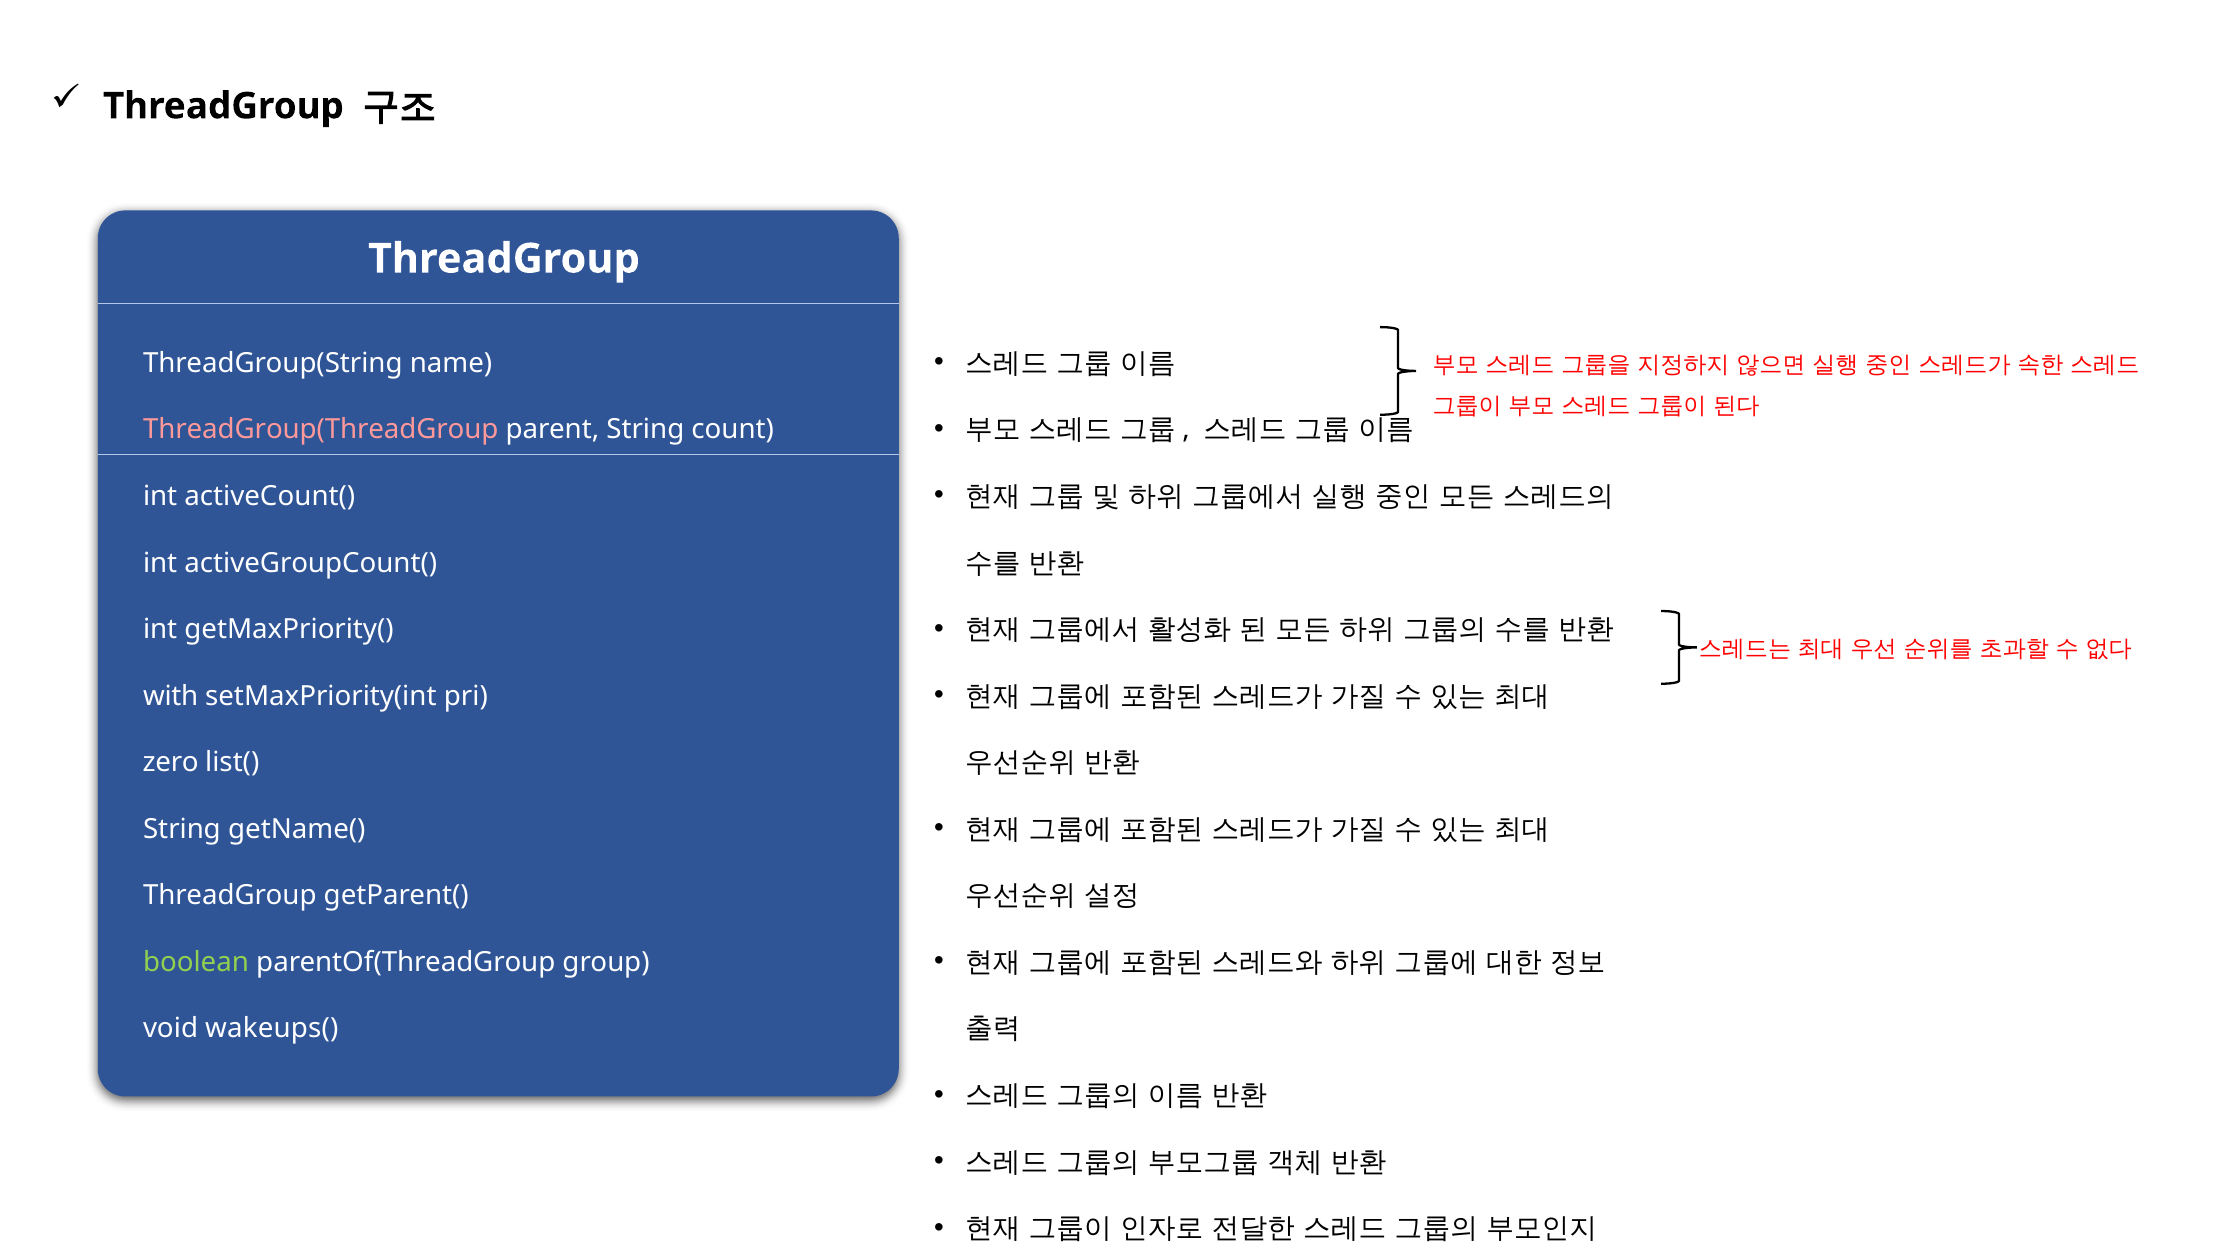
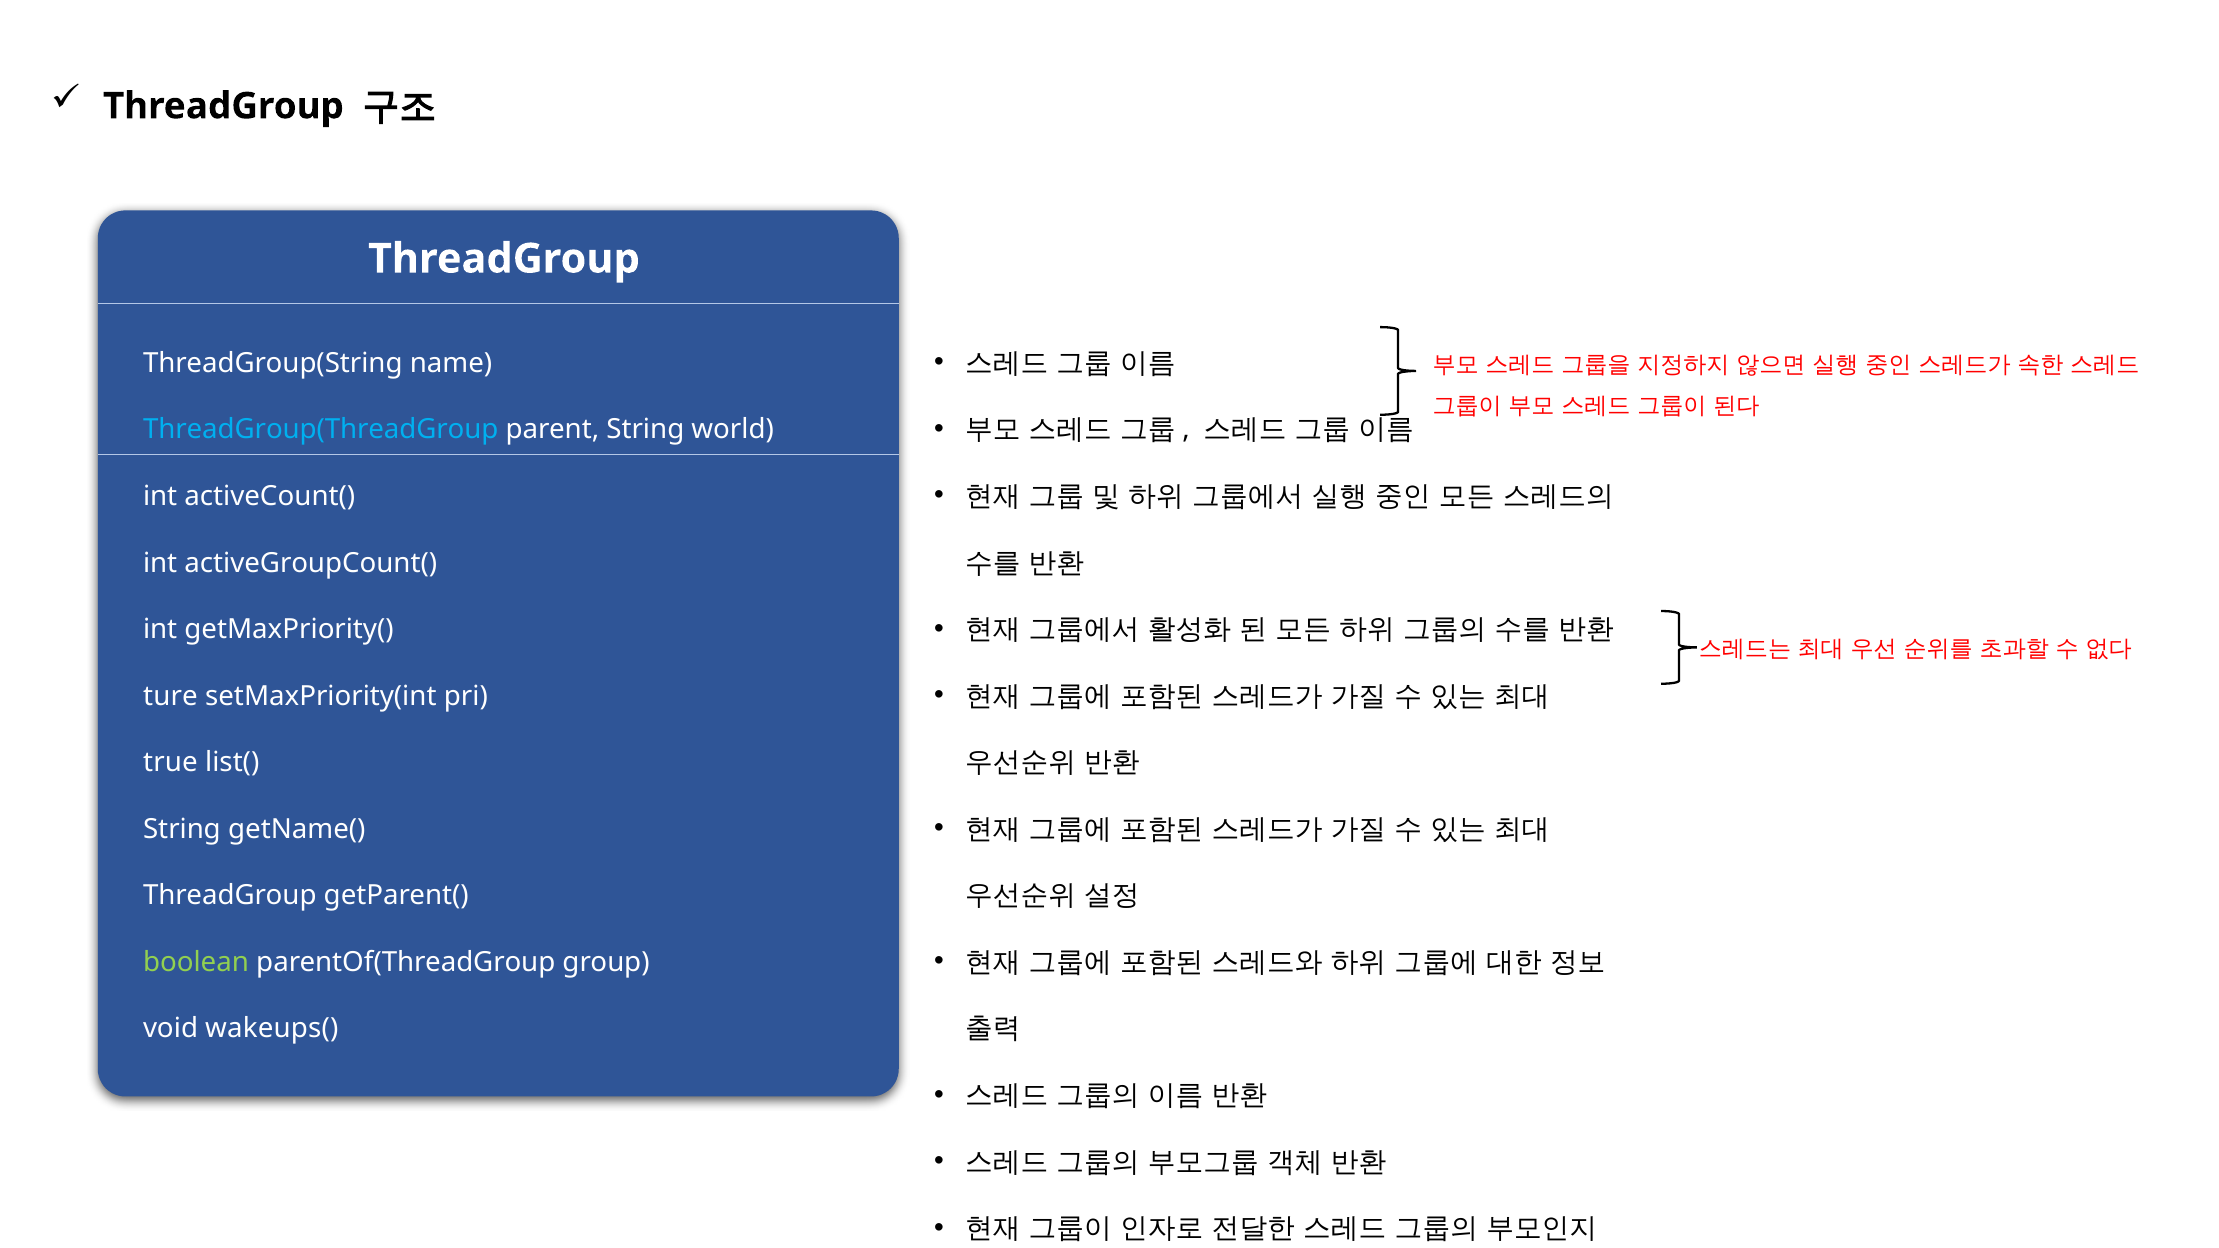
ThreadGroup(ThreadGroup colour: pink -> light blue
count: count -> world
with: with -> ture
zero: zero -> true
